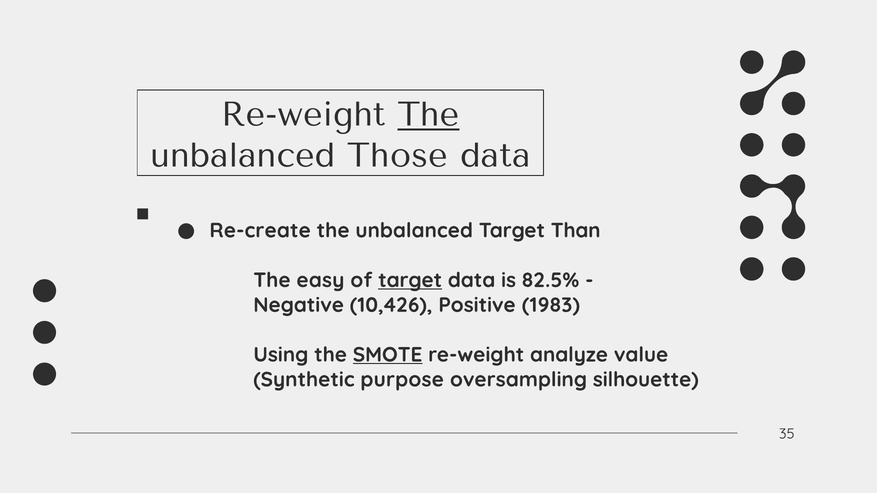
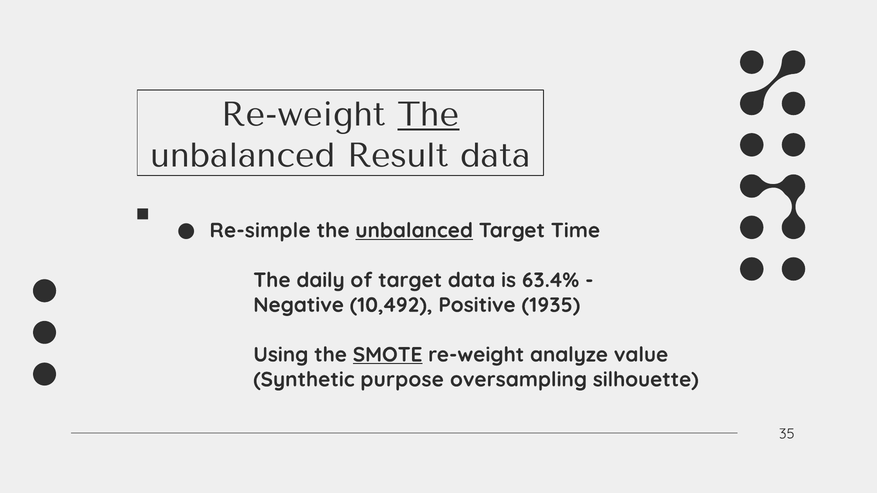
Those: Those -> Result
Re-create: Re-create -> Re-simple
unbalanced at (414, 231) underline: none -> present
Than: Than -> Time
easy: easy -> daily
target at (410, 280) underline: present -> none
82.5%: 82.5% -> 63.4%
10,426: 10,426 -> 10,492
1983: 1983 -> 1935
